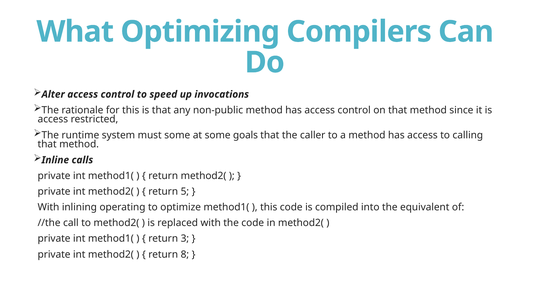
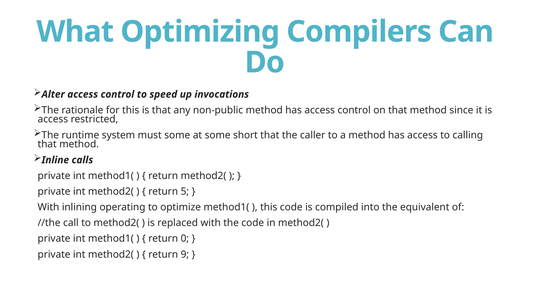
goals: goals -> short
3: 3 -> 0
8: 8 -> 9
